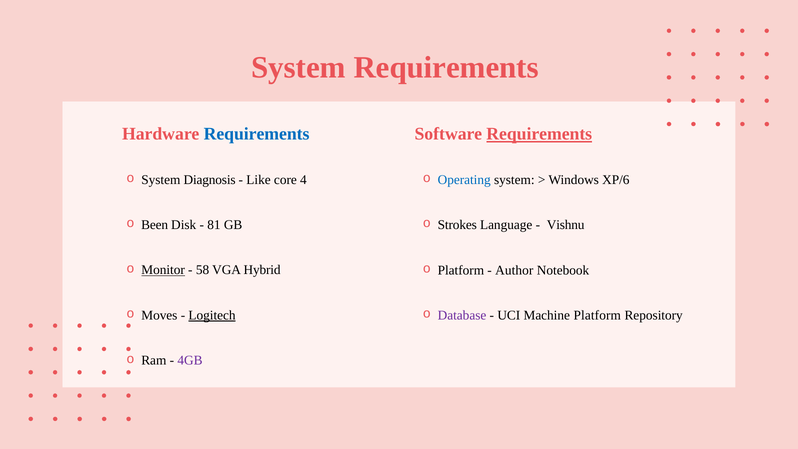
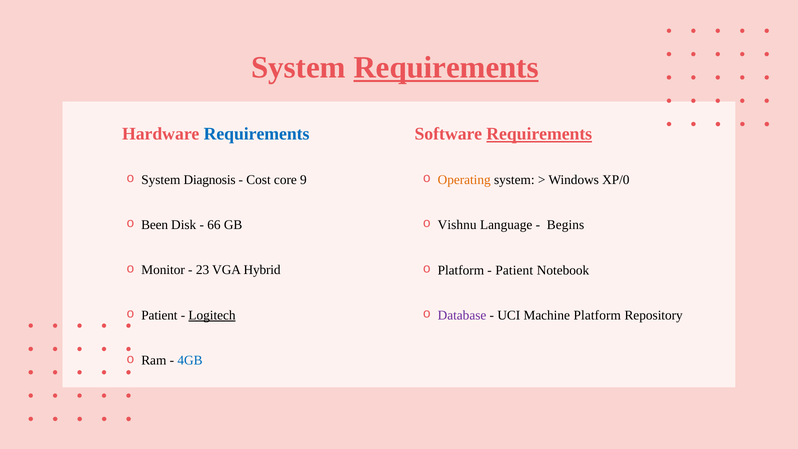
Requirements at (446, 68) underline: none -> present
Like: Like -> Cost
4: 4 -> 9
Operating colour: blue -> orange
XP/6: XP/6 -> XP/0
81: 81 -> 66
Strokes: Strokes -> Vishnu
Vishnu: Vishnu -> Begins
Monitor underline: present -> none
58: 58 -> 23
Author at (514, 270): Author -> Patient
Moves at (159, 315): Moves -> Patient
4GB colour: purple -> blue
